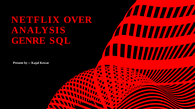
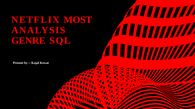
OVER: OVER -> MOST
